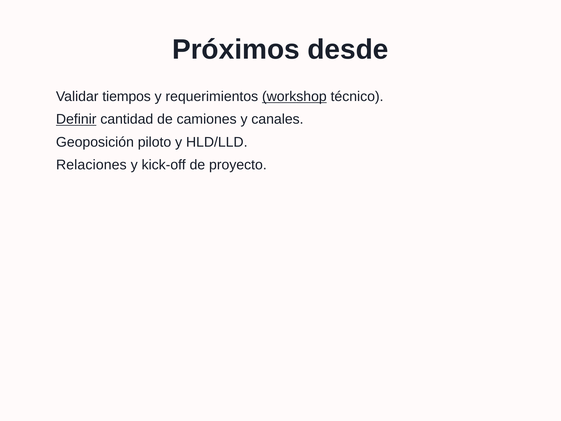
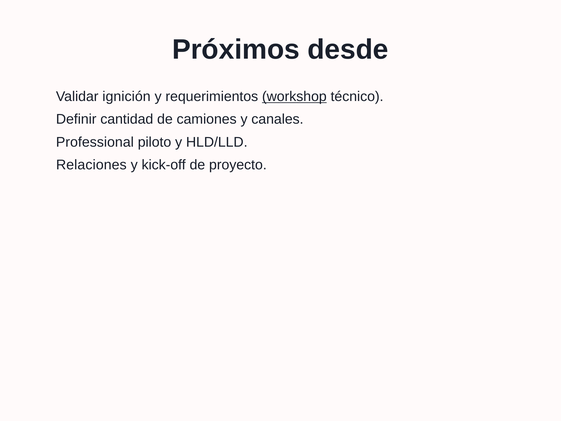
tiempos: tiempos -> ignición
Definir underline: present -> none
Geoposición: Geoposición -> Professional
